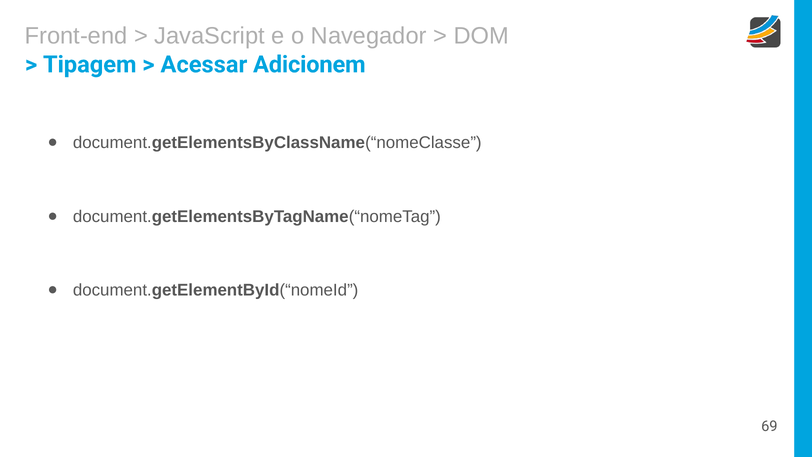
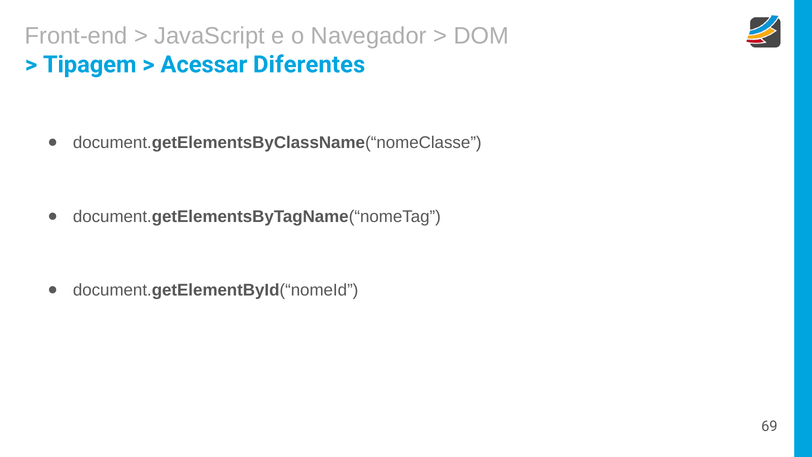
Adicionem: Adicionem -> Diferentes
